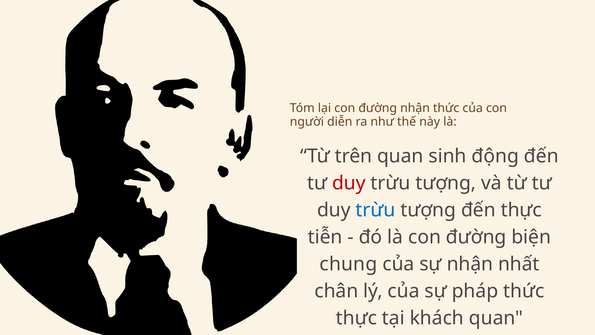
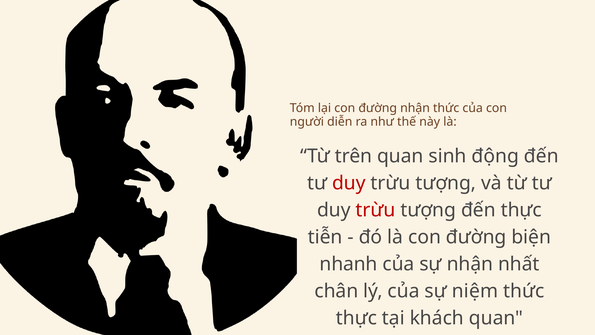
trừu at (376, 210) colour: blue -> red
chung: chung -> nhanh
pháp: pháp -> niệm
